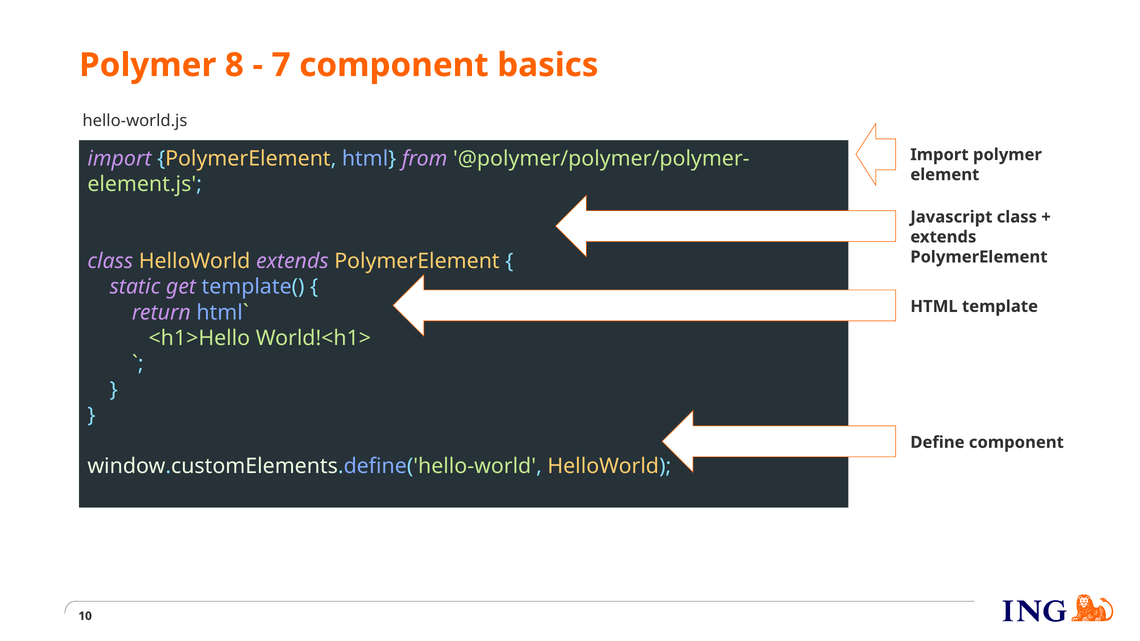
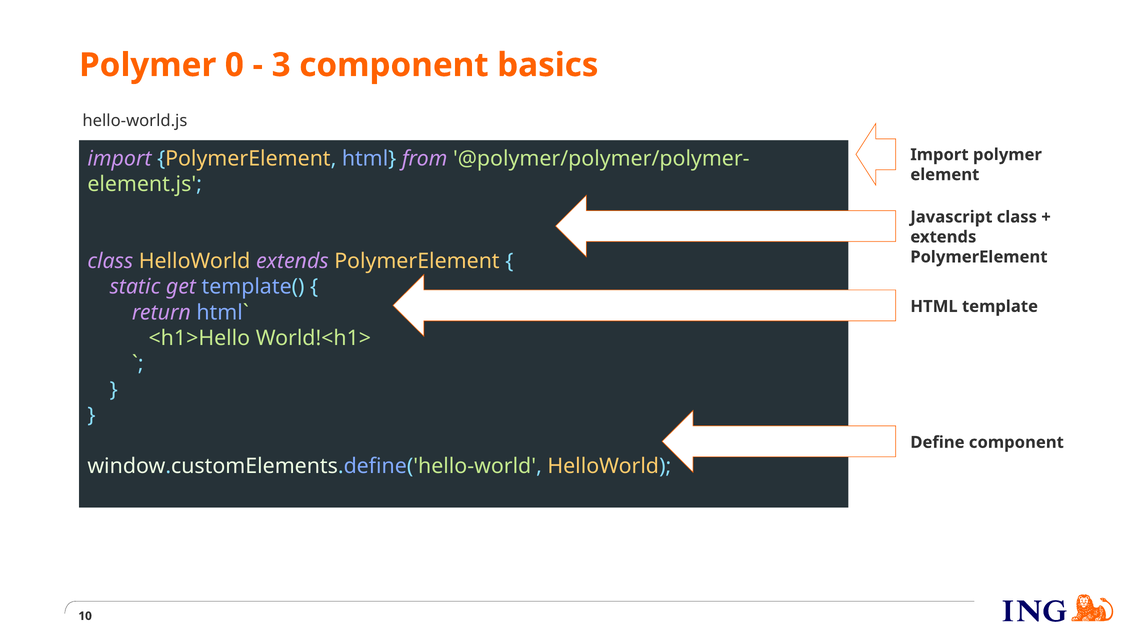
8: 8 -> 0
7: 7 -> 3
